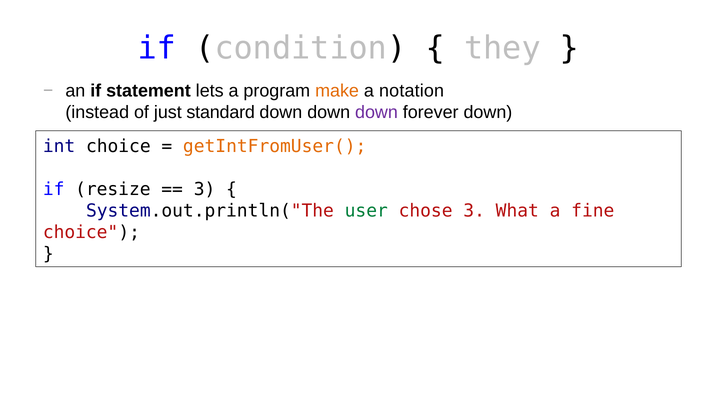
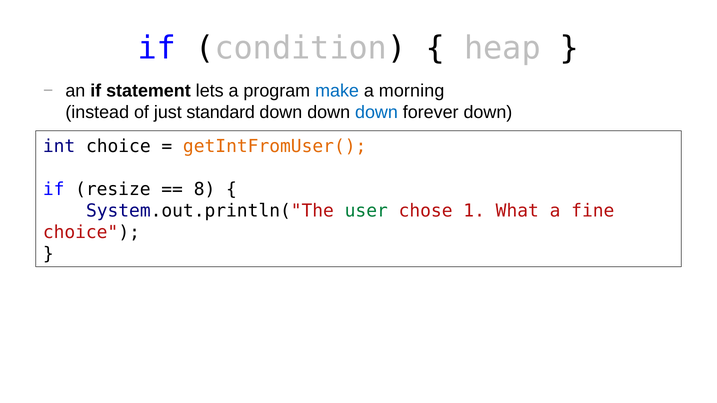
they: they -> heap
make colour: orange -> blue
notation: notation -> morning
down at (376, 113) colour: purple -> blue
3 at (205, 189): 3 -> 8
chose 3: 3 -> 1
